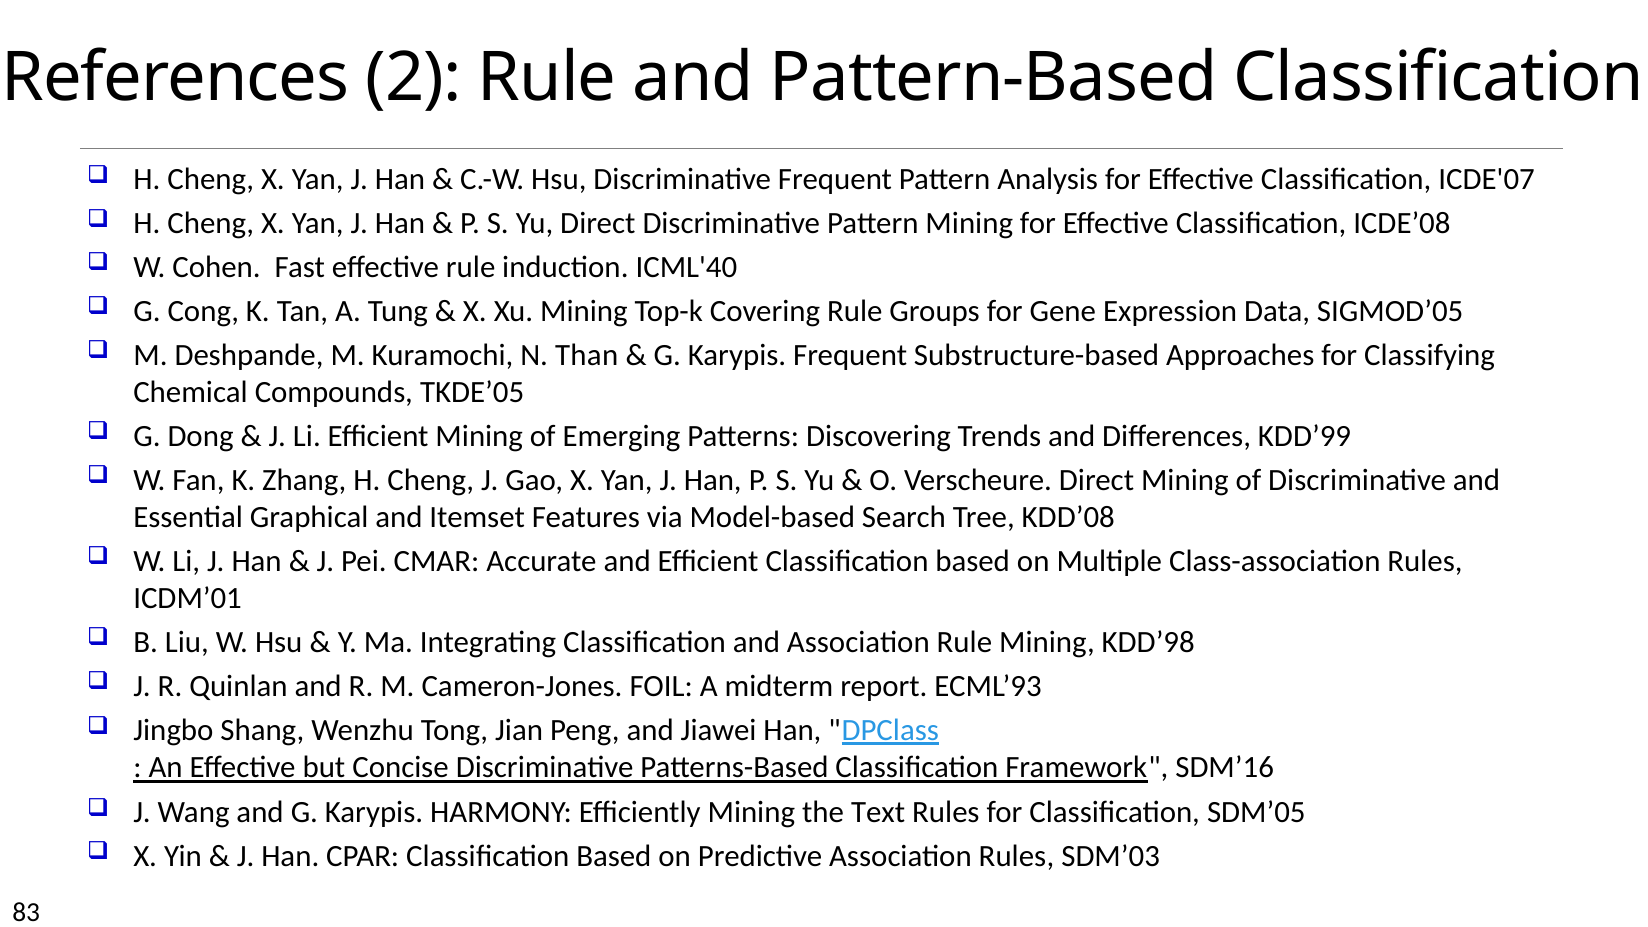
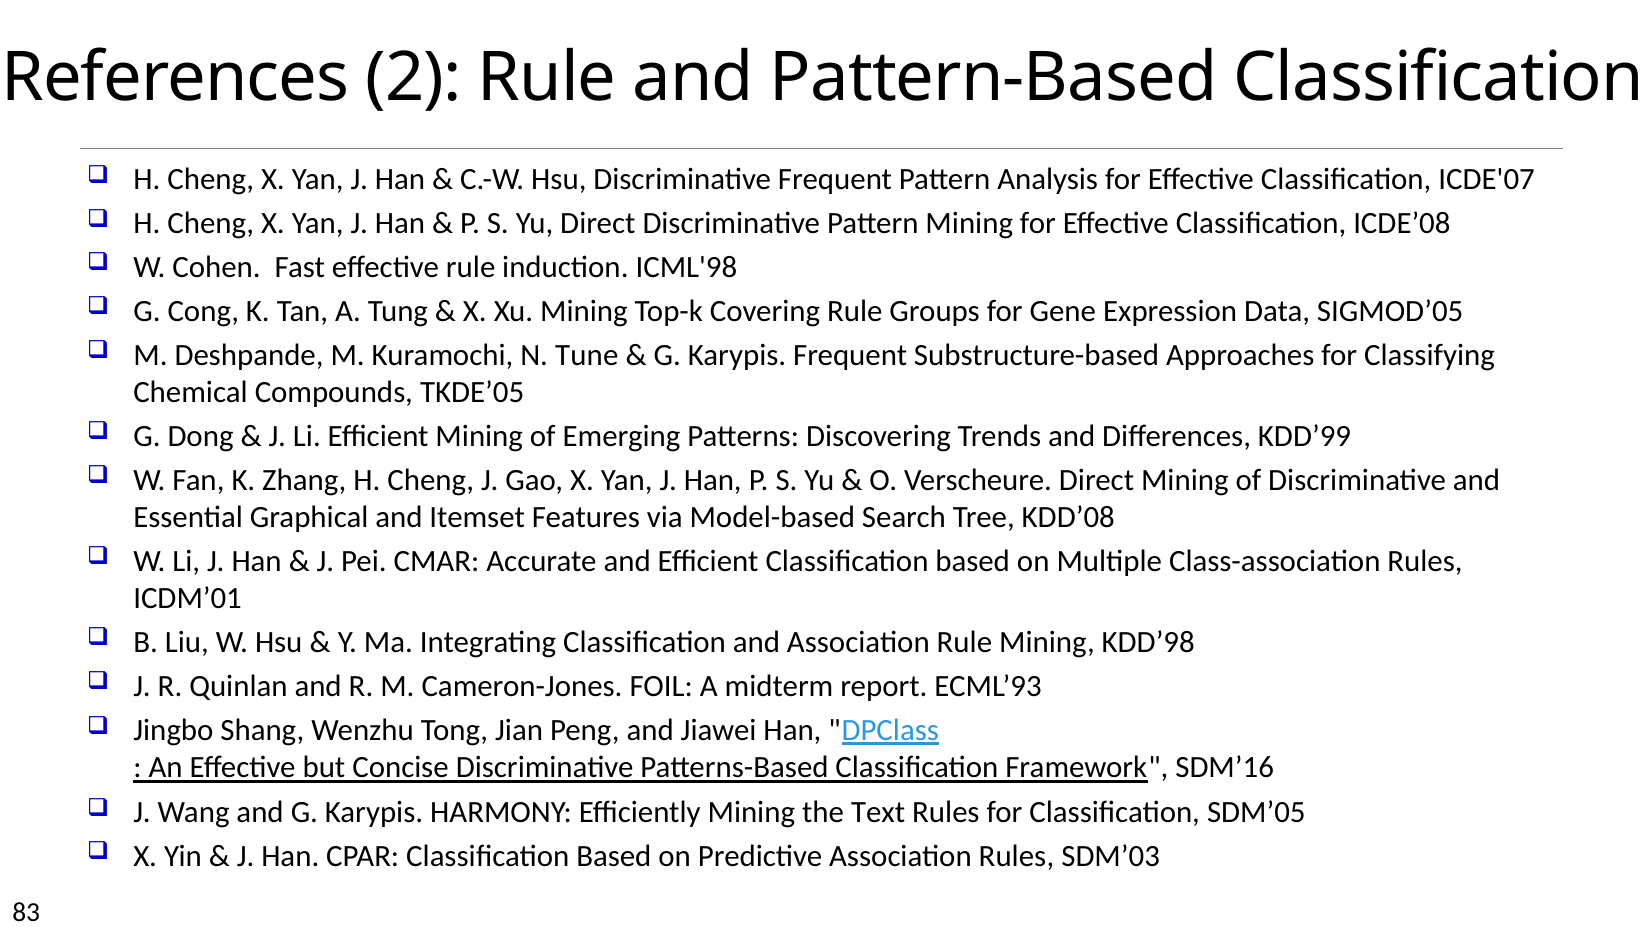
ICML'40: ICML'40 -> ICML'98
Than: Than -> Tune
